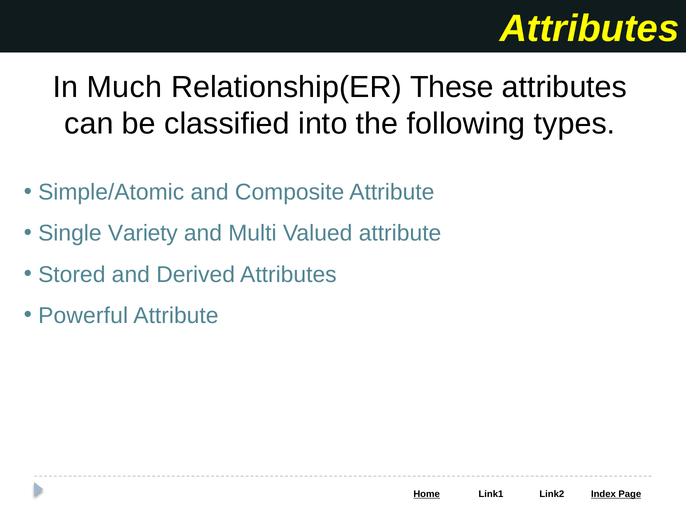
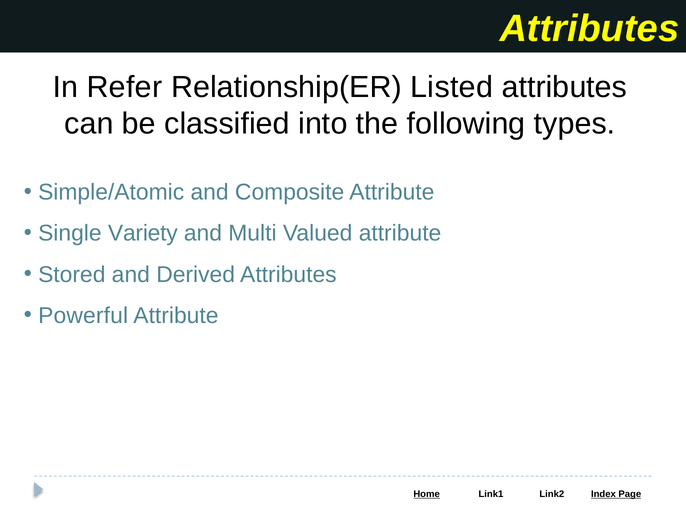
Much: Much -> Refer
These: These -> Listed
